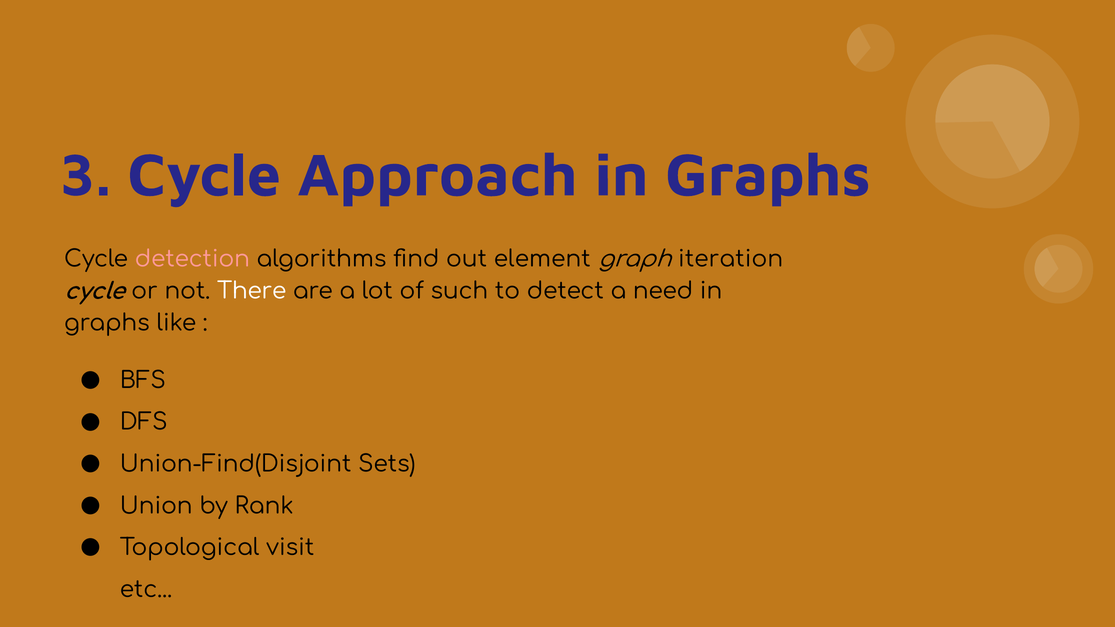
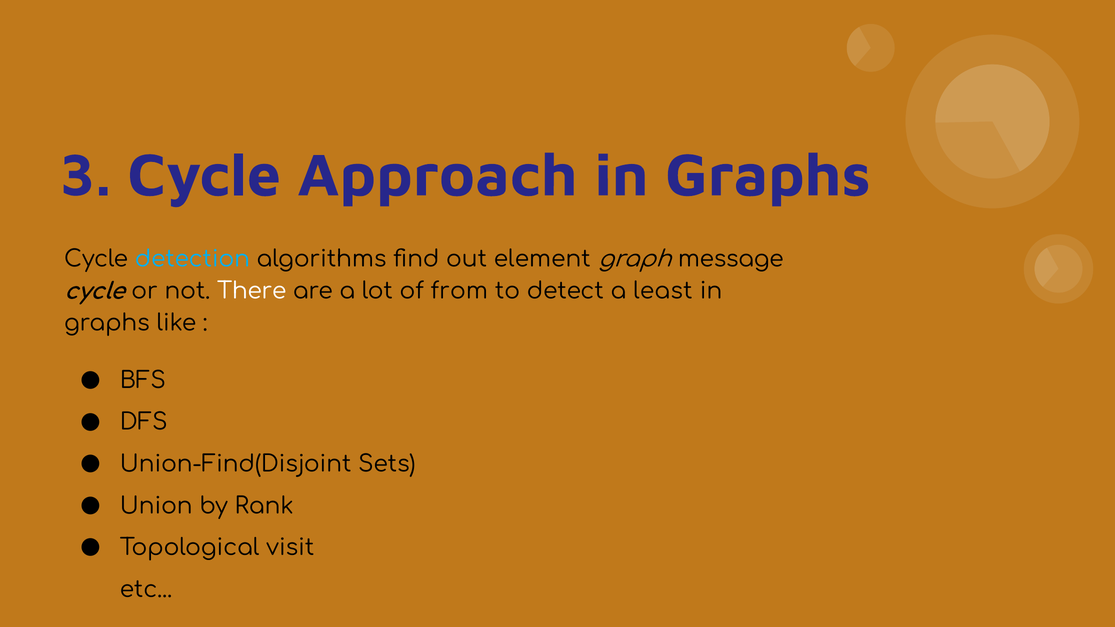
detection colour: pink -> light blue
iteration: iteration -> message
such: such -> from
need: need -> least
